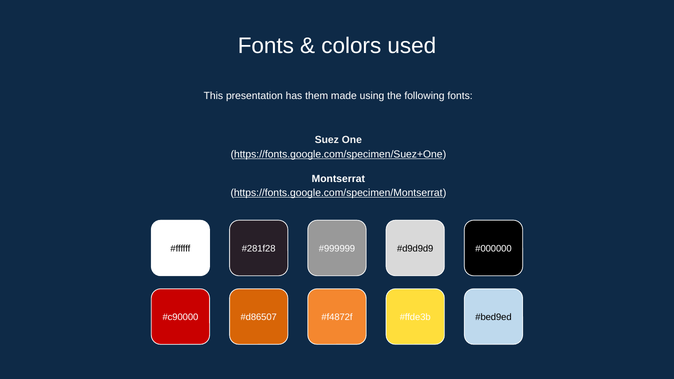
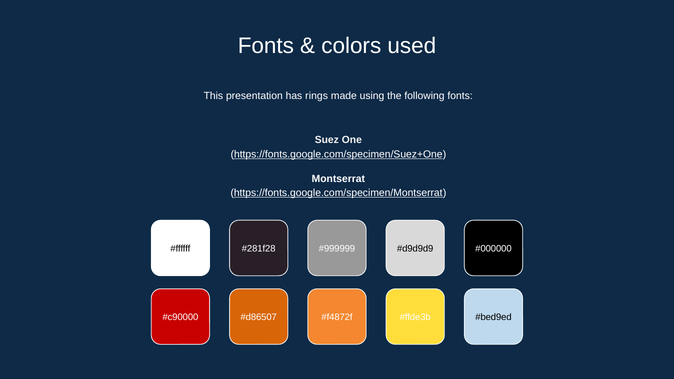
them: them -> rings
